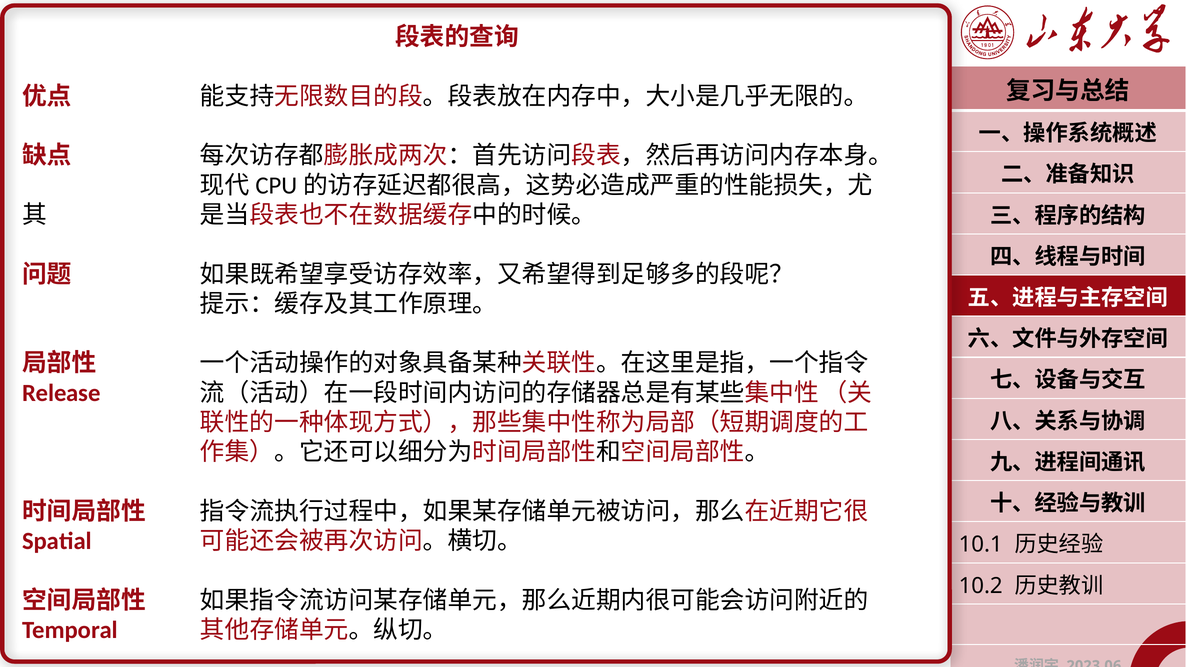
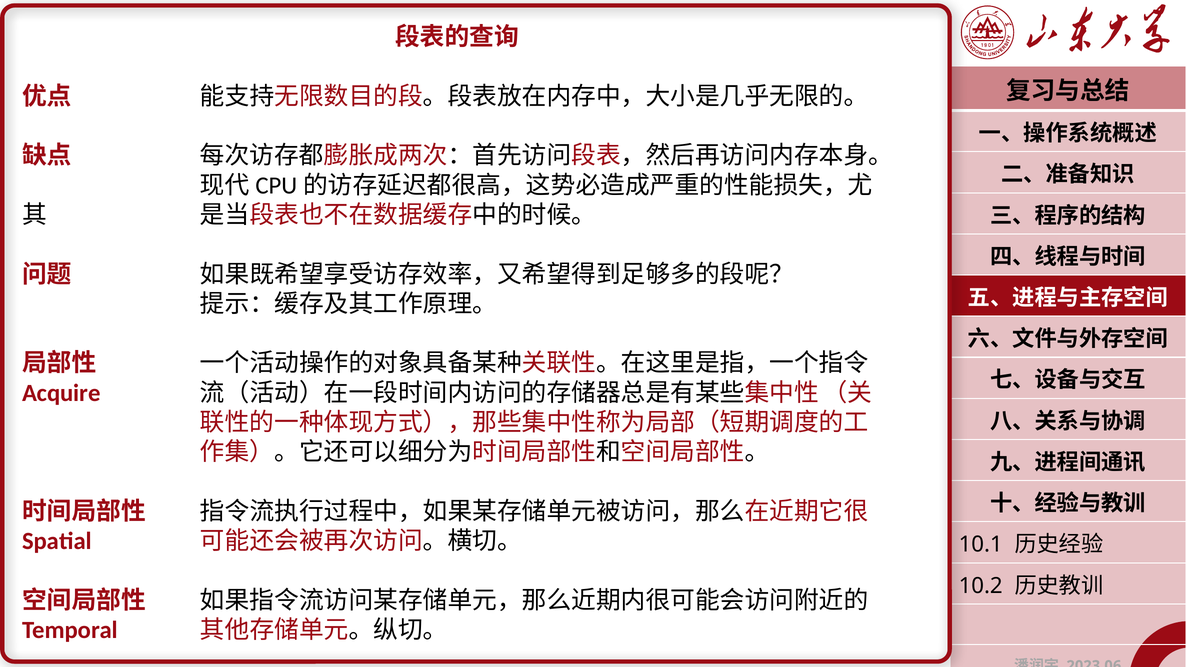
Release: Release -> Acquire
